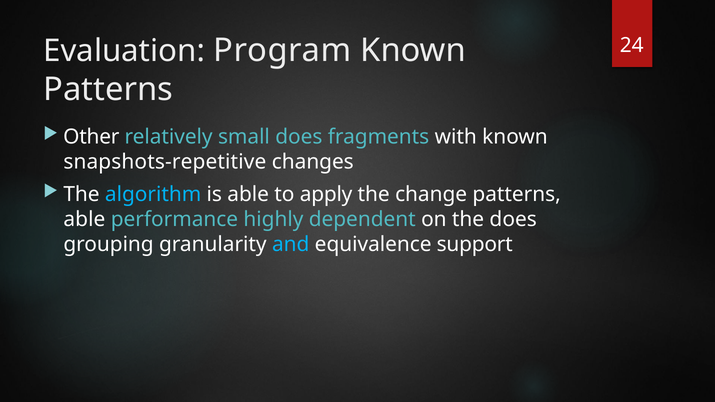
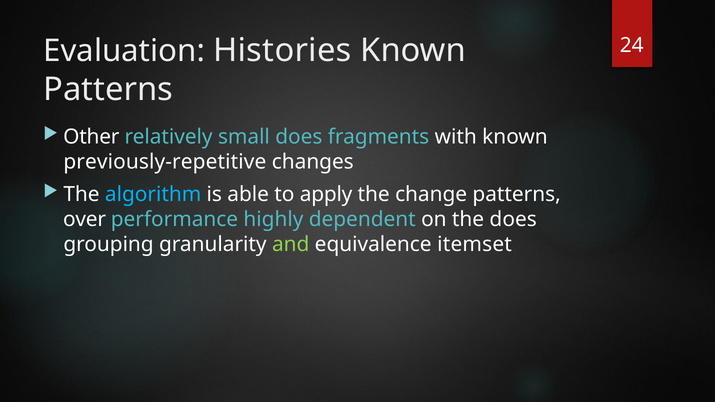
Program: Program -> Histories
snapshots-repetitive: snapshots-repetitive -> previously-repetitive
able at (84, 219): able -> over
and colour: light blue -> light green
support: support -> itemset
